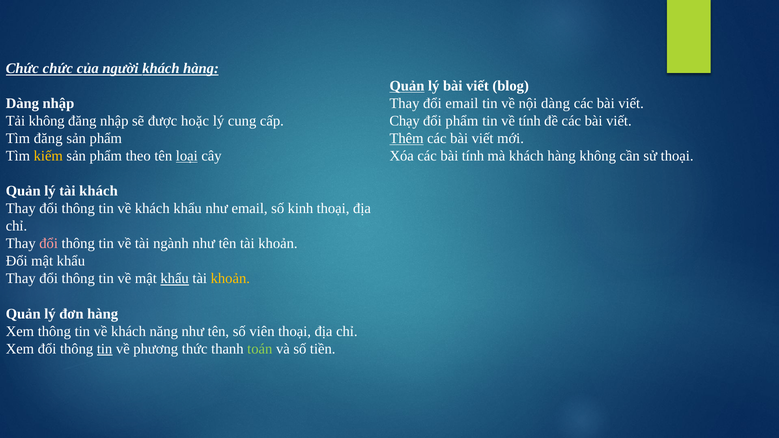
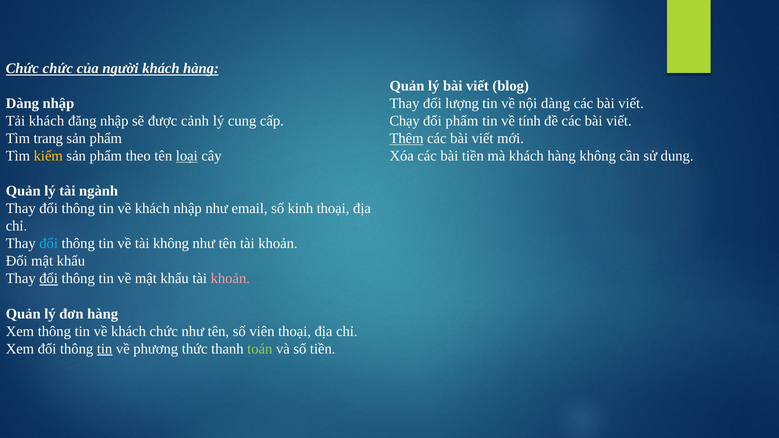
Quản at (407, 86) underline: present -> none
đổi email: email -> lượng
Tải không: không -> khách
hoặc: hoặc -> cảnh
Tìm đăng: đăng -> trang
bài tính: tính -> tiền
sử thoại: thoại -> dung
tài khách: khách -> ngành
khách khẩu: khẩu -> nhập
đổi at (49, 244) colour: pink -> light blue
tài ngành: ngành -> không
đổi at (49, 279) underline: none -> present
khẩu at (175, 279) underline: present -> none
khoản at (230, 279) colour: yellow -> pink
khách năng: năng -> chức
